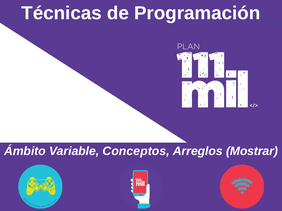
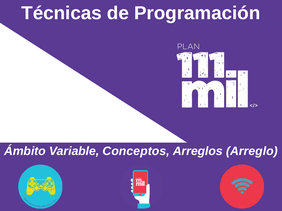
Mostrar: Mostrar -> Arreglo
